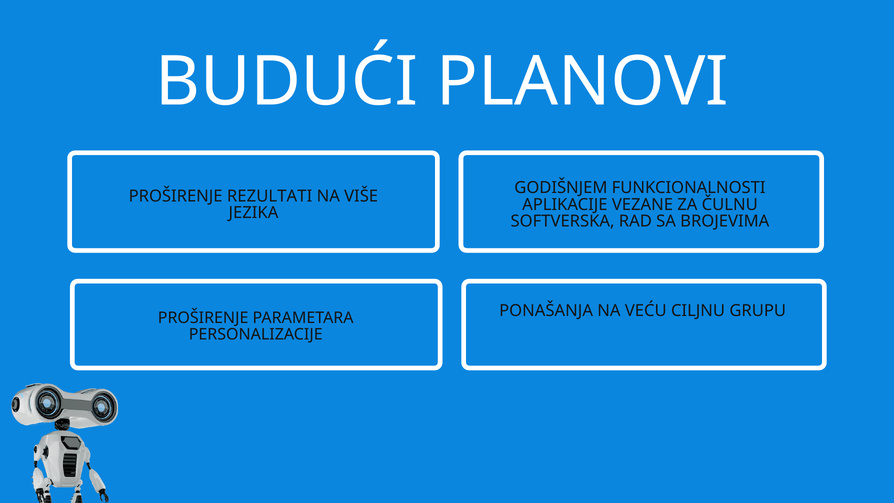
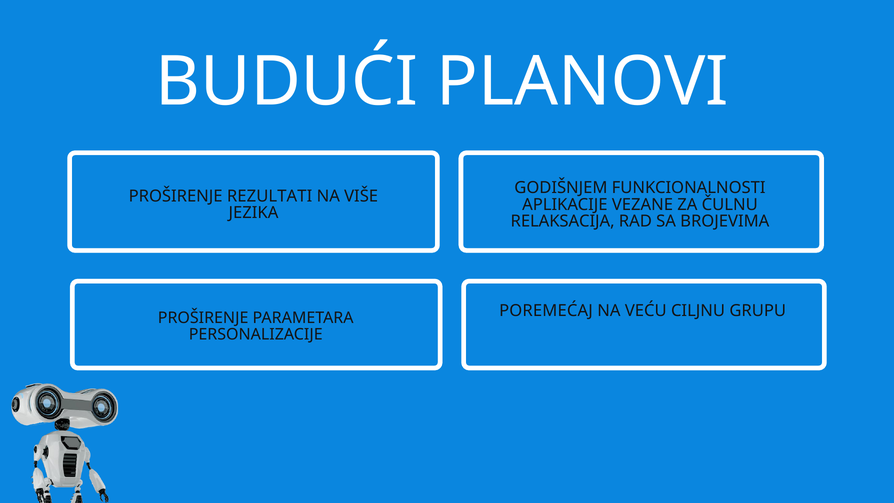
SOFTVERSKA: SOFTVERSKA -> RELAKSACIJA
PONAŠANJA: PONAŠANJA -> POREMEĆAJ
